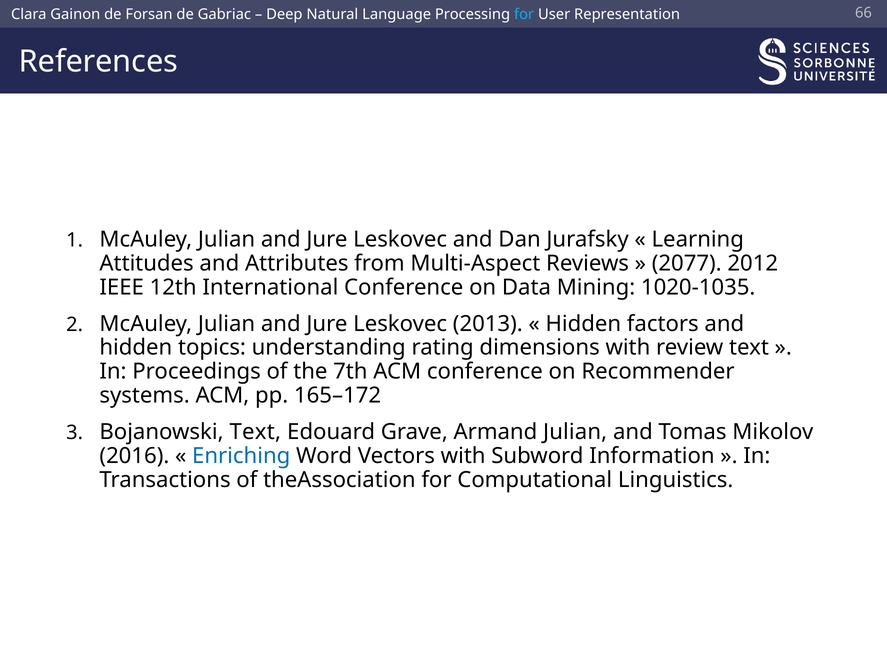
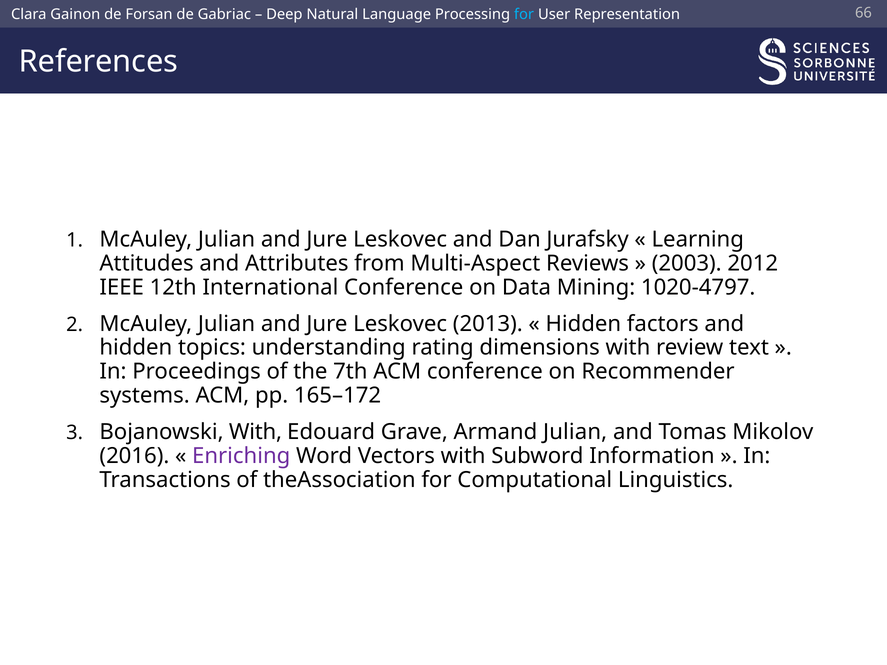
2077: 2077 -> 2003
1020-1035: 1020-1035 -> 1020-4797
Bojanowski Text: Text -> With
Enriching colour: blue -> purple
